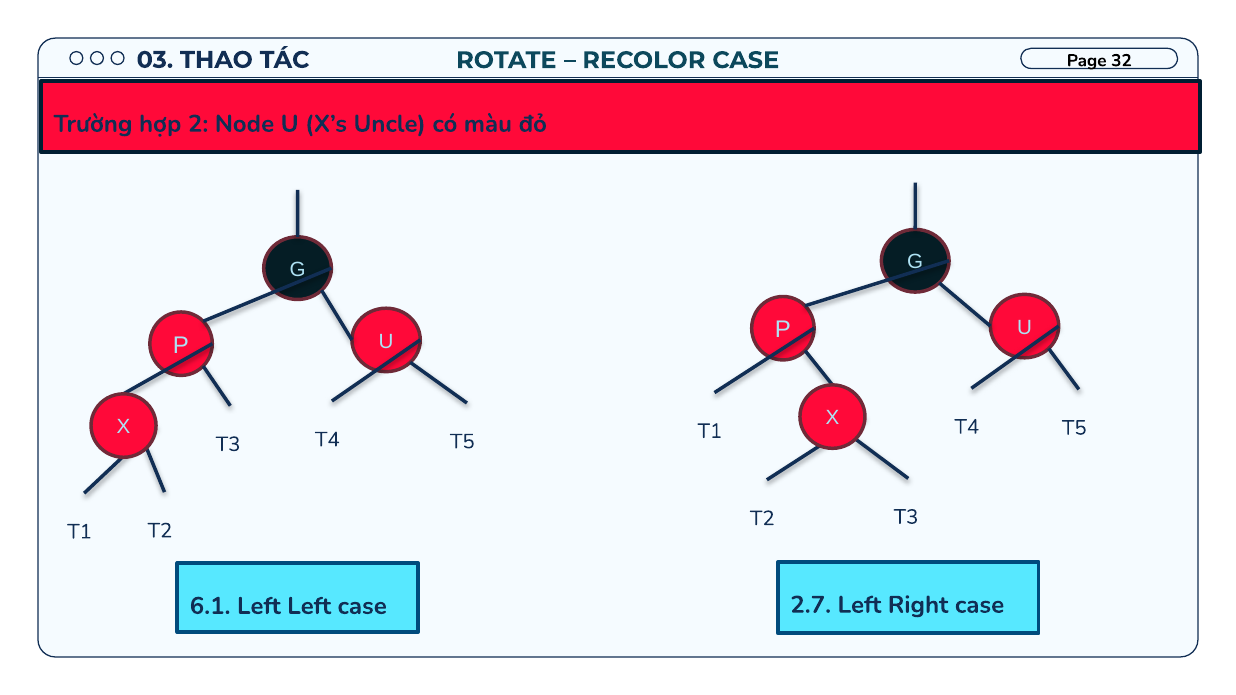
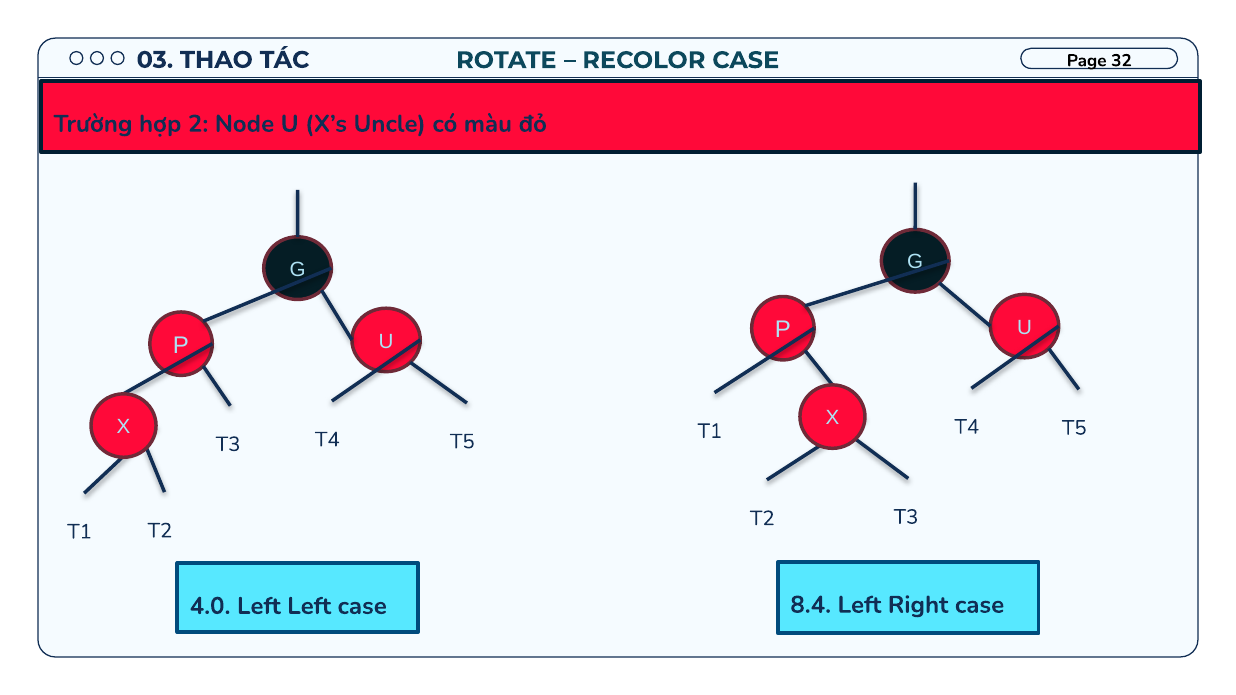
2.7: 2.7 -> 8.4
6.1: 6.1 -> 4.0
